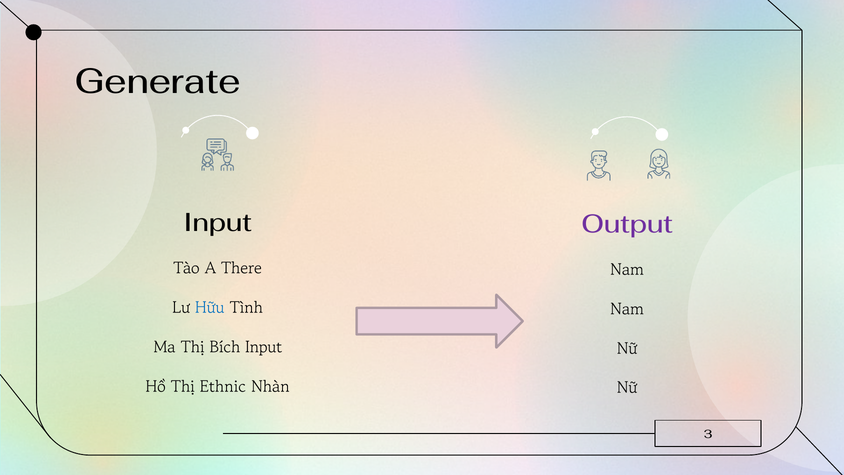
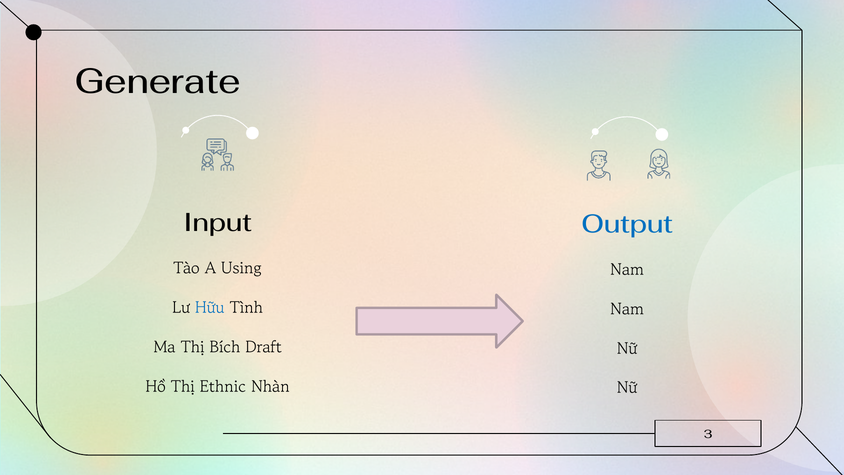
Output colour: purple -> blue
There: There -> Using
Bích Input: Input -> Draft
